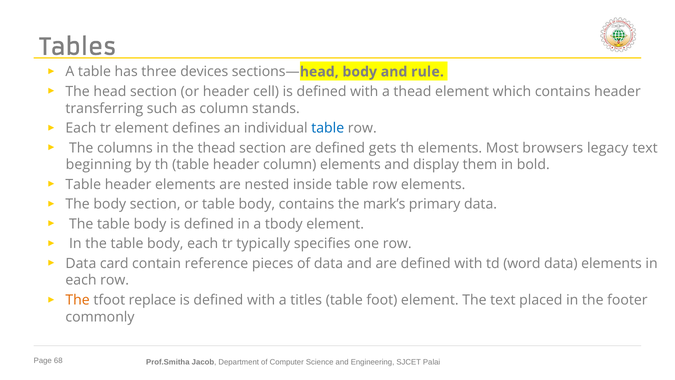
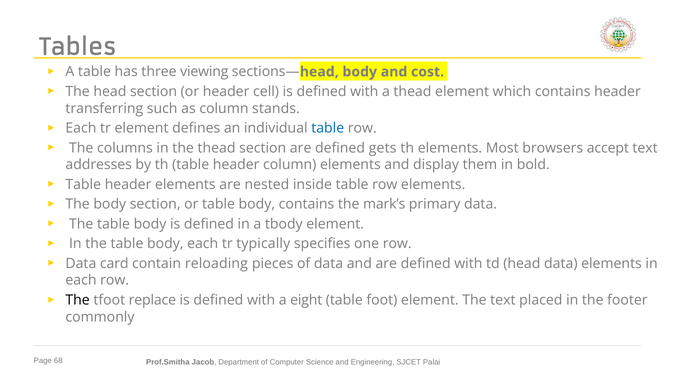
devices: devices -> viewing
rule: rule -> cost
legacy: legacy -> accept
beginning: beginning -> addresses
reference: reference -> reloading
td word: word -> head
The at (78, 300) colour: orange -> black
titles: titles -> eight
